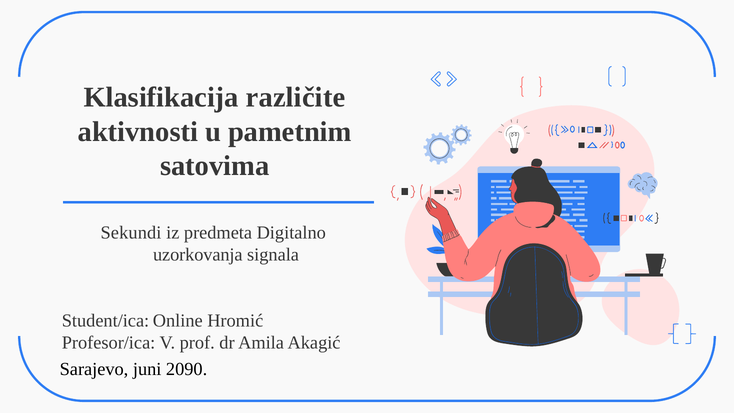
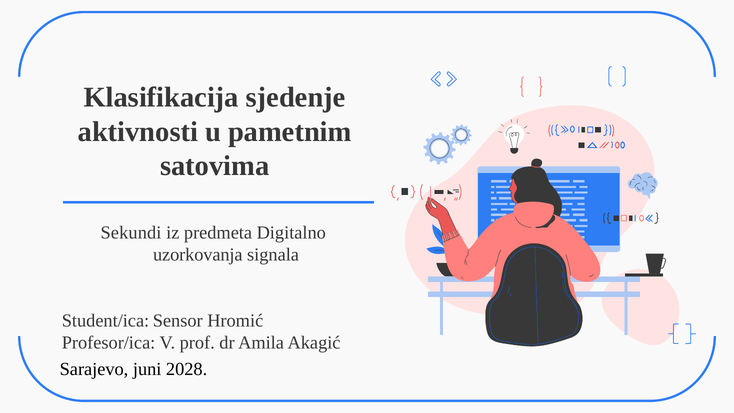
različite: različite -> sjedenje
Online: Online -> Sensor
2090: 2090 -> 2028
